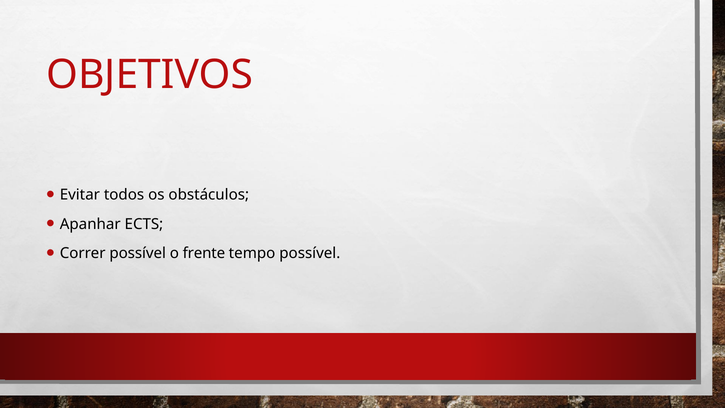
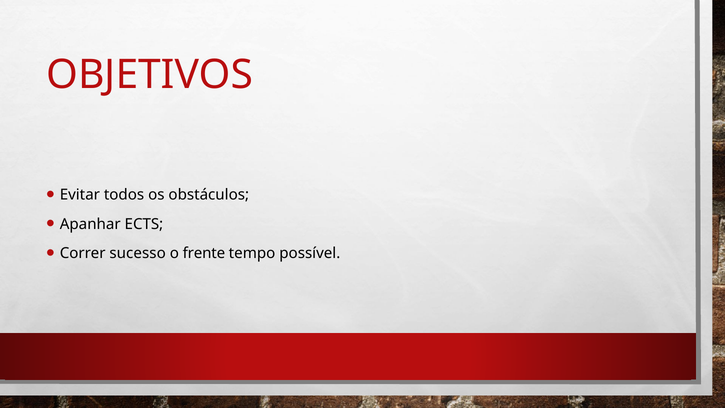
Correr possível: possível -> sucesso
